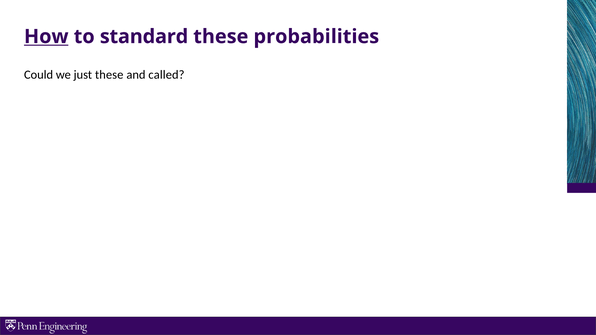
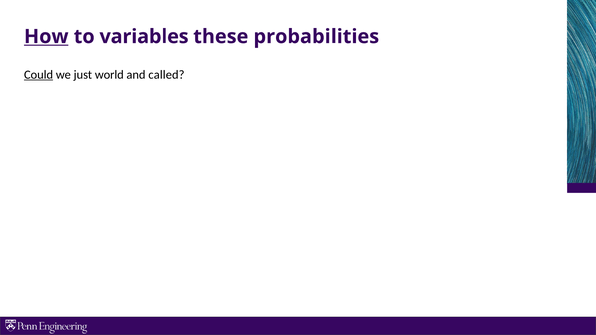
standard: standard -> variables
Could underline: none -> present
just these: these -> world
